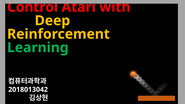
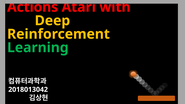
Control: Control -> Actions
